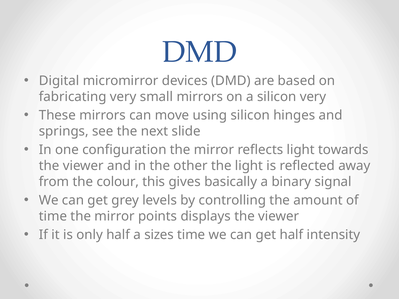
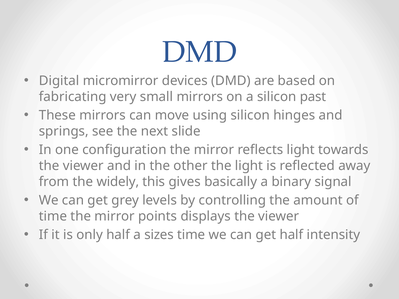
silicon very: very -> past
colour: colour -> widely
